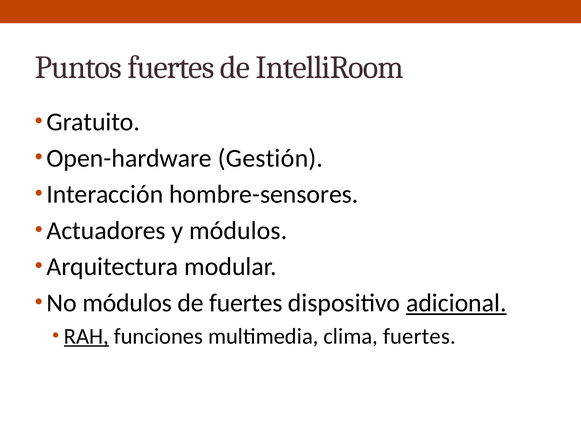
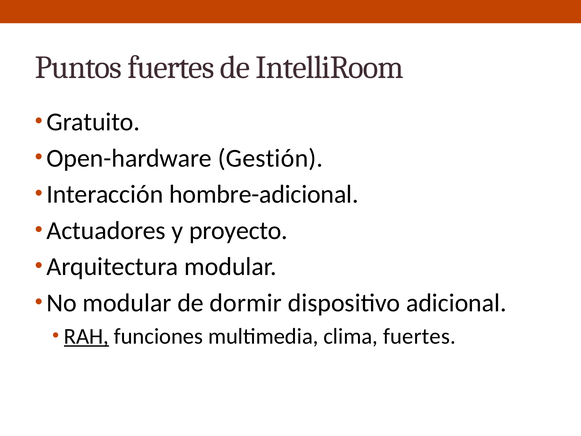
hombre-sensores: hombre-sensores -> hombre-adicional
y módulos: módulos -> proyecto
No módulos: módulos -> modular
de fuertes: fuertes -> dormir
adicional underline: present -> none
